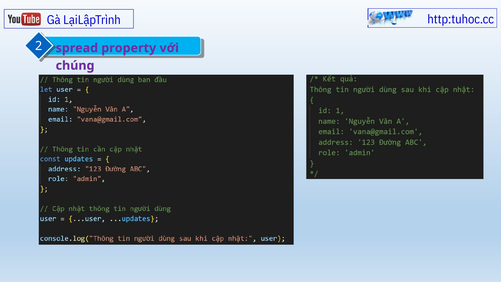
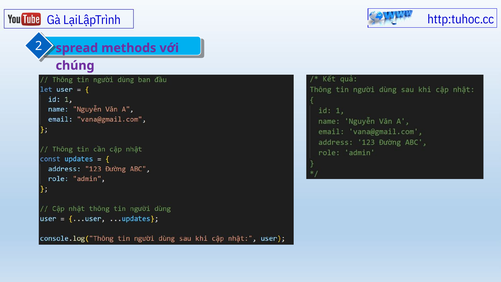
property: property -> methods
